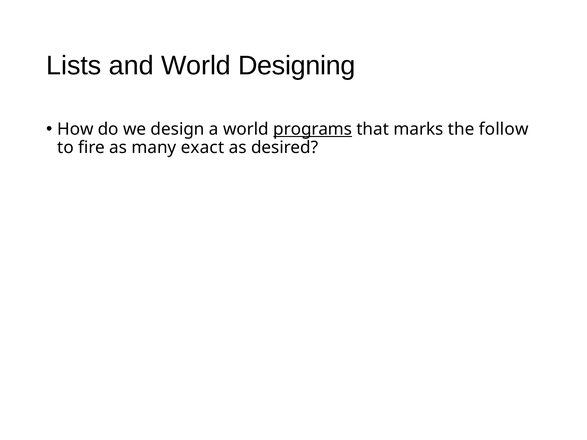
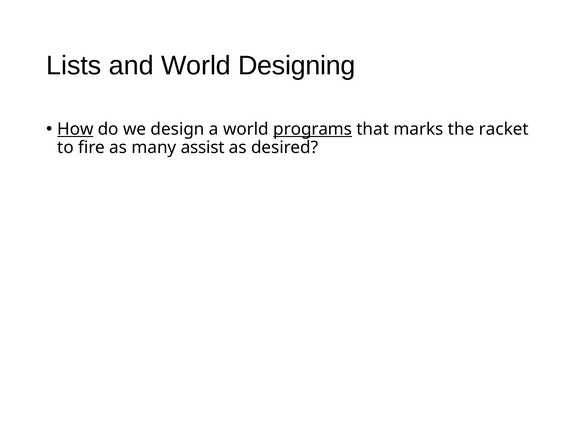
How underline: none -> present
follow: follow -> racket
exact: exact -> assist
